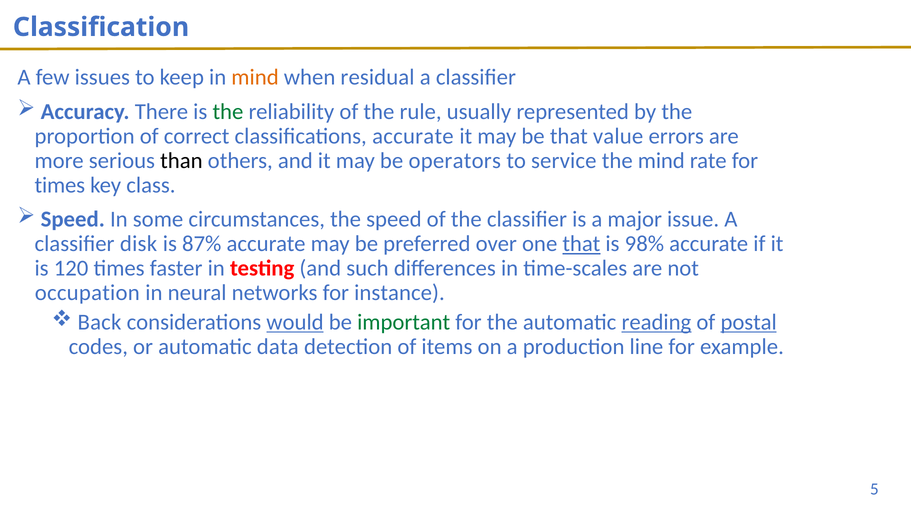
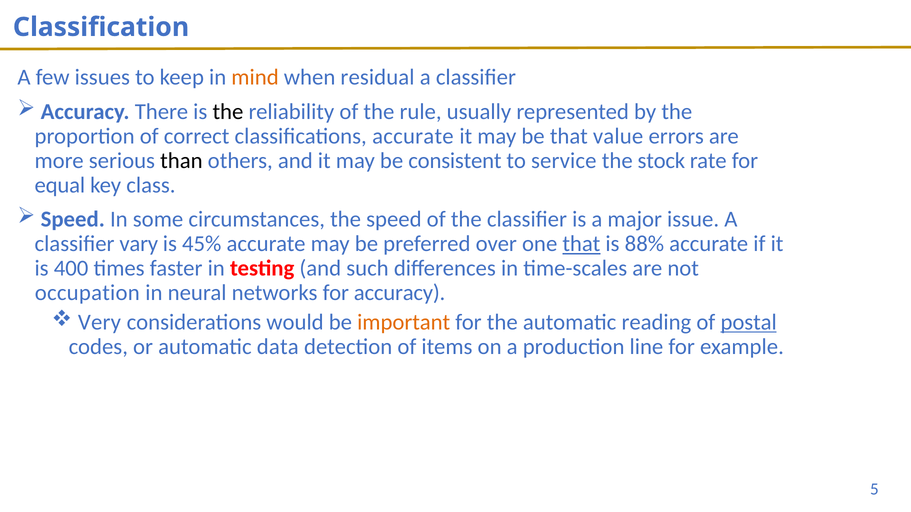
the at (228, 112) colour: green -> black
operators: operators -> consistent
the mind: mind -> stock
times at (60, 185): times -> equal
disk: disk -> vary
87%: 87% -> 45%
98%: 98% -> 88%
120: 120 -> 400
for instance: instance -> accuracy
Back: Back -> Very
would underline: present -> none
important colour: green -> orange
reading underline: present -> none
